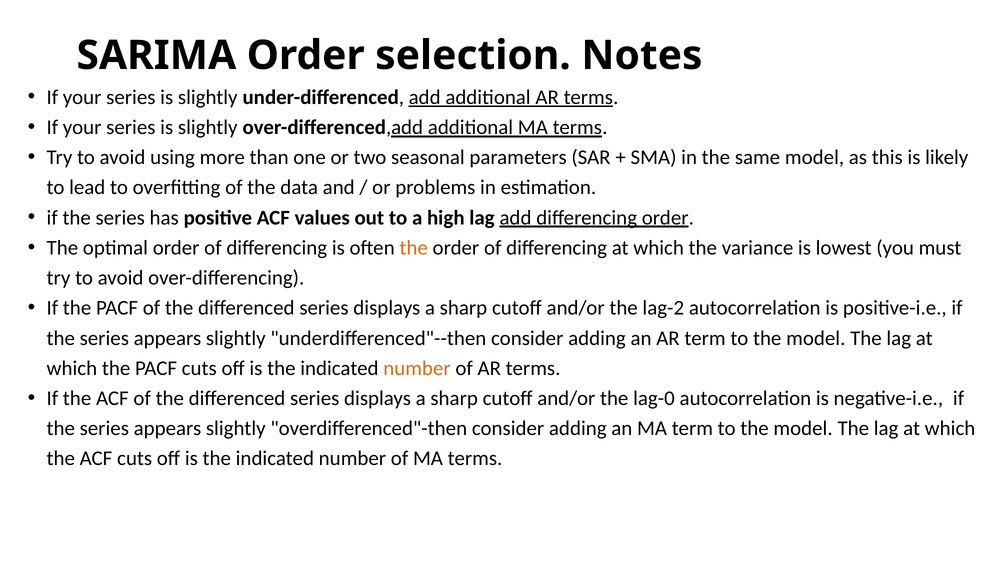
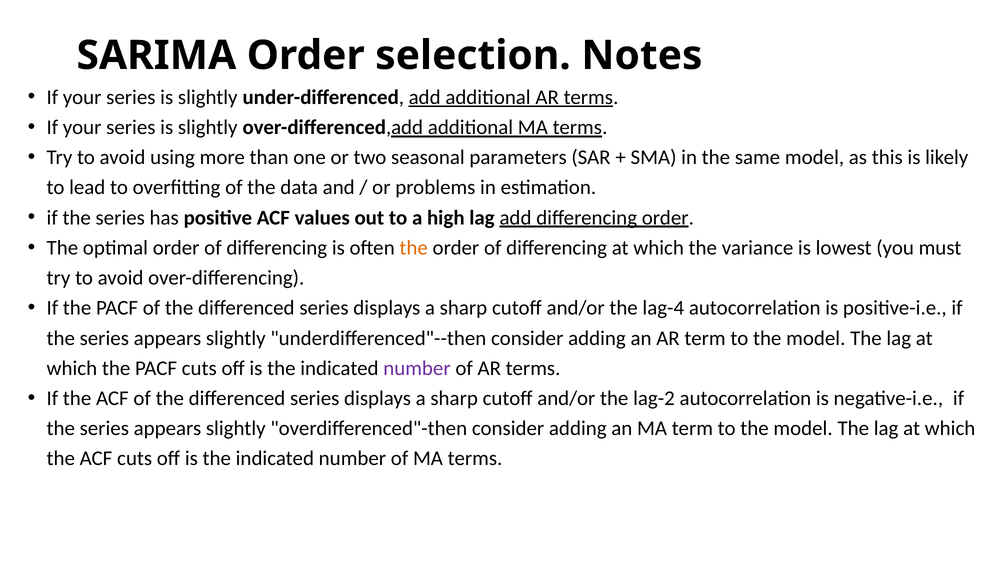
lag-2: lag-2 -> lag-4
number at (417, 368) colour: orange -> purple
lag-0: lag-0 -> lag-2
